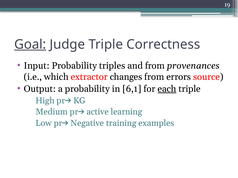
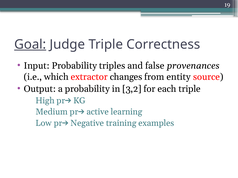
and from: from -> false
errors: errors -> entity
6,1: 6,1 -> 3,2
each underline: present -> none
